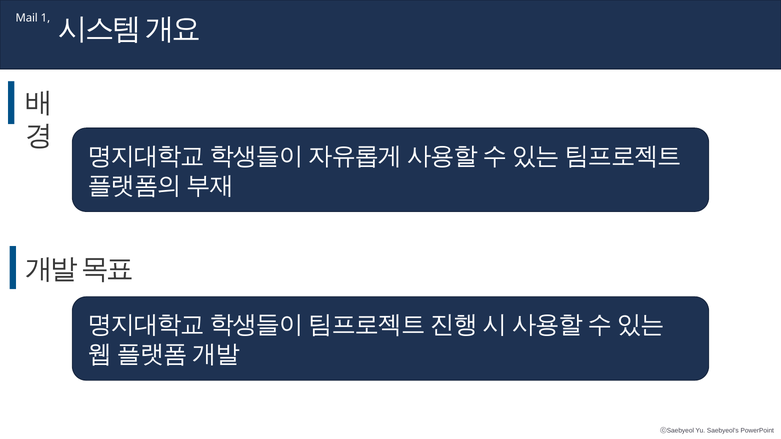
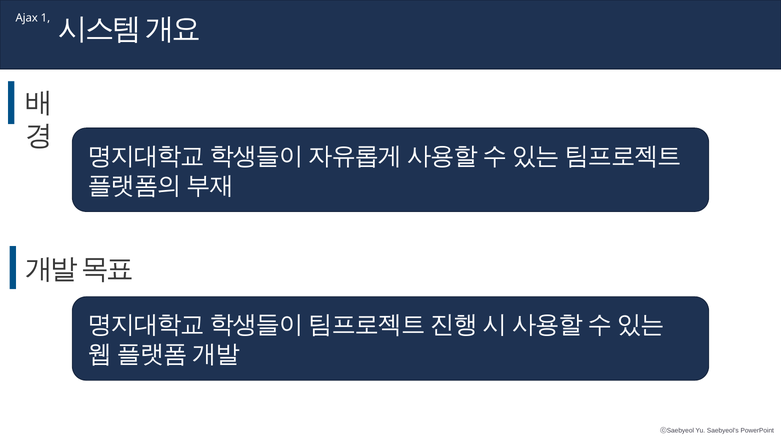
Mail: Mail -> Ajax
